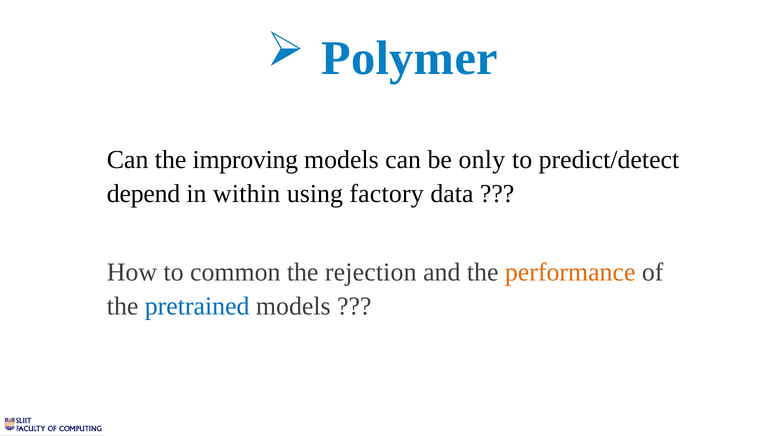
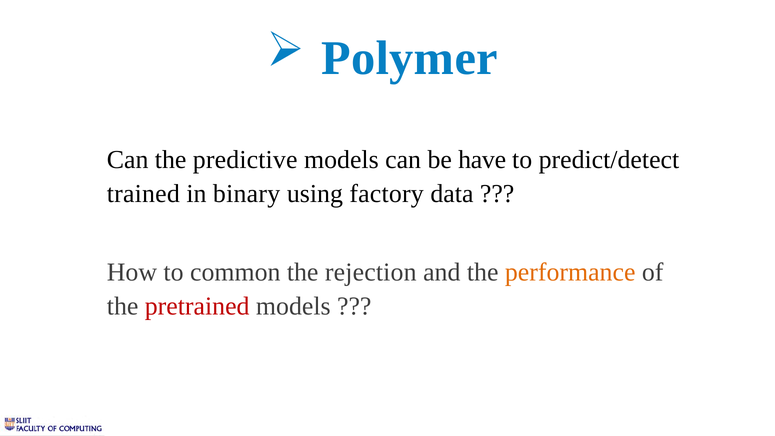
improving: improving -> predictive
only: only -> have
depend: depend -> trained
within: within -> binary
pretrained colour: blue -> red
